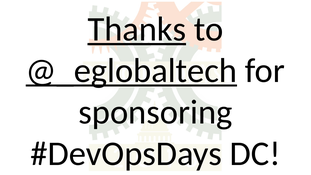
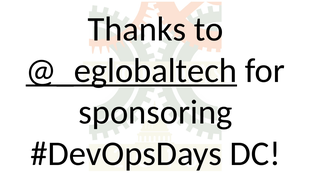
Thanks underline: present -> none
